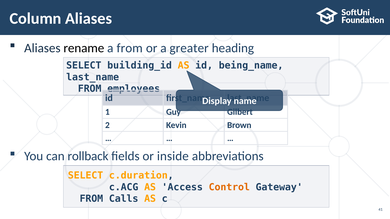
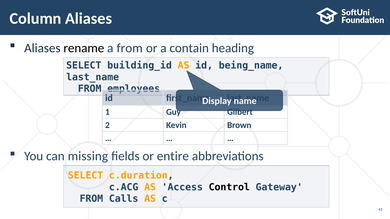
greater: greater -> contain
rollback: rollback -> missing
inside: inside -> entire
Control colour: orange -> black
